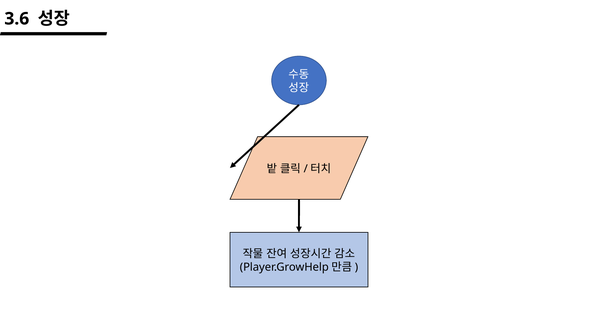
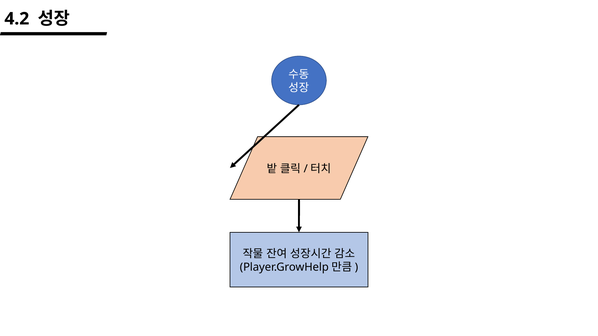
3.6: 3.6 -> 4.2
